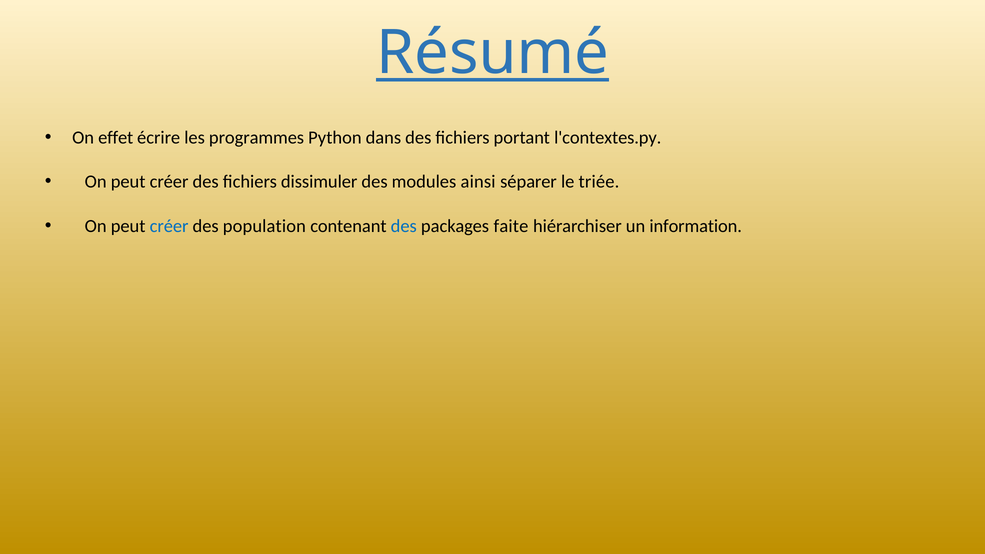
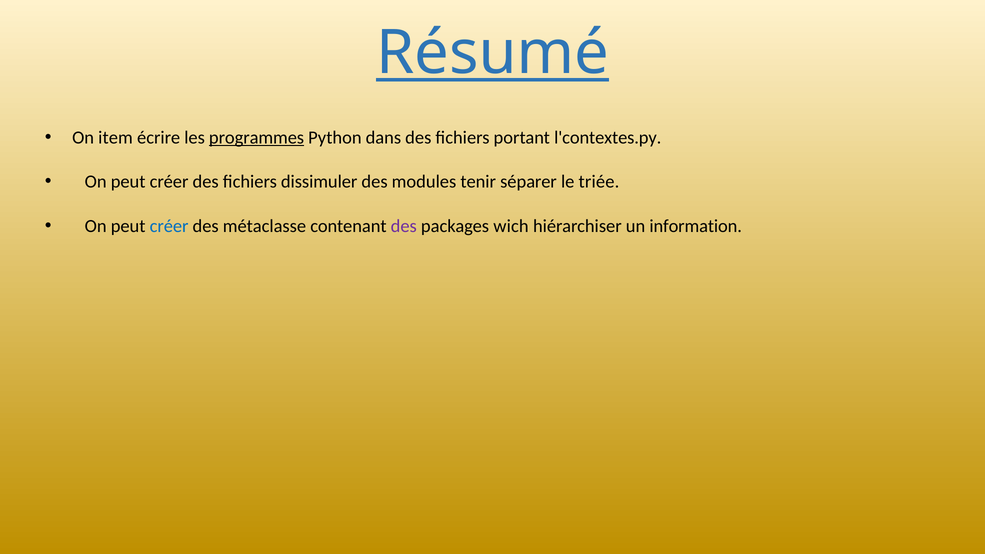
effet: effet -> item
programmes underline: none -> present
ainsi: ainsi -> tenir
population: population -> métaclasse
des at (404, 226) colour: blue -> purple
faite: faite -> wich
